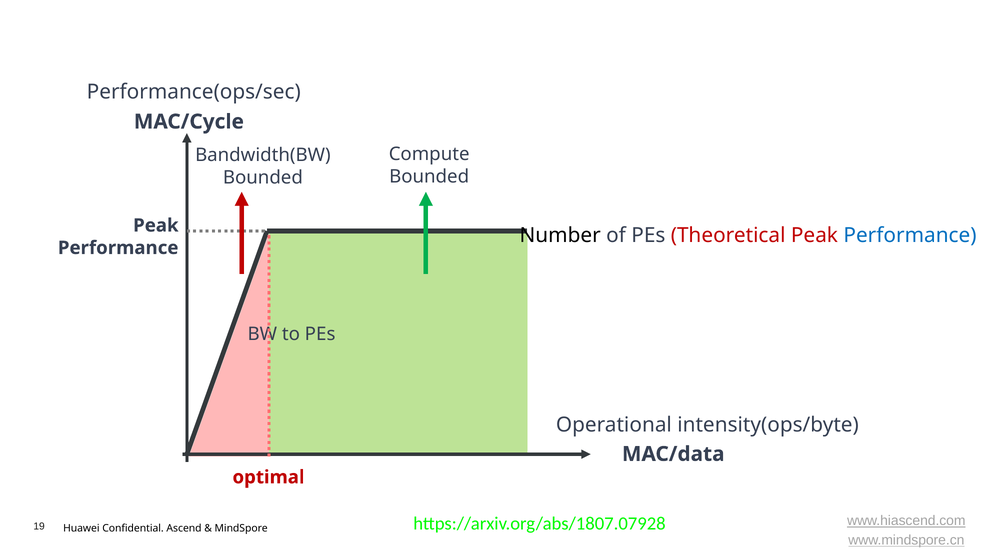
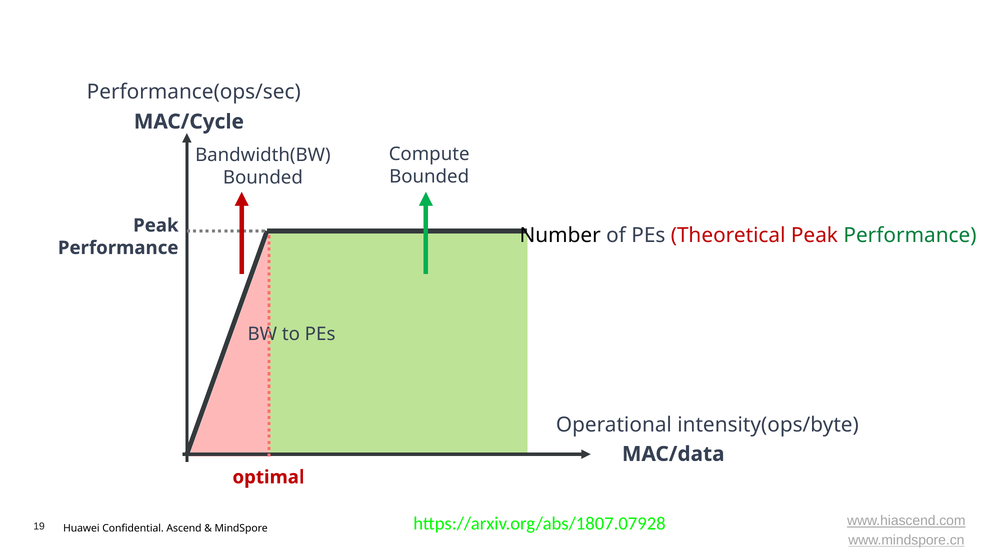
Performance at (910, 236) colour: blue -> green
